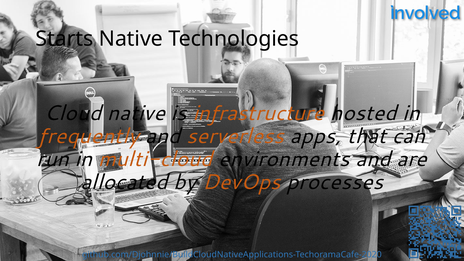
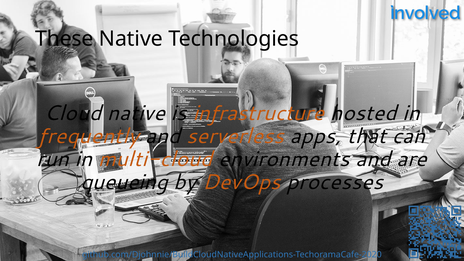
Starts: Starts -> These
allocated: allocated -> queueing
